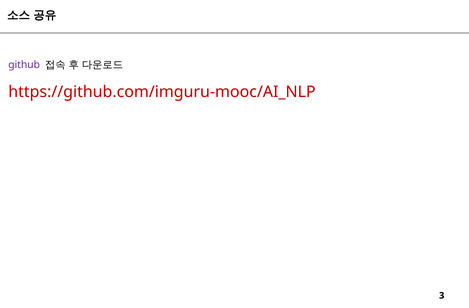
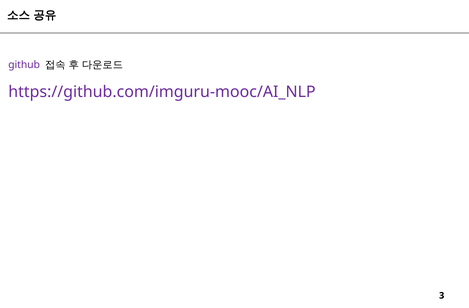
https://github.com/imguru-mooc/AI_NLP colour: red -> purple
